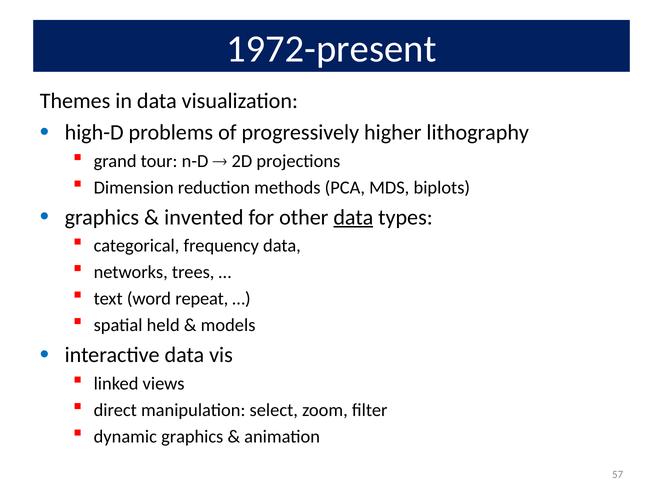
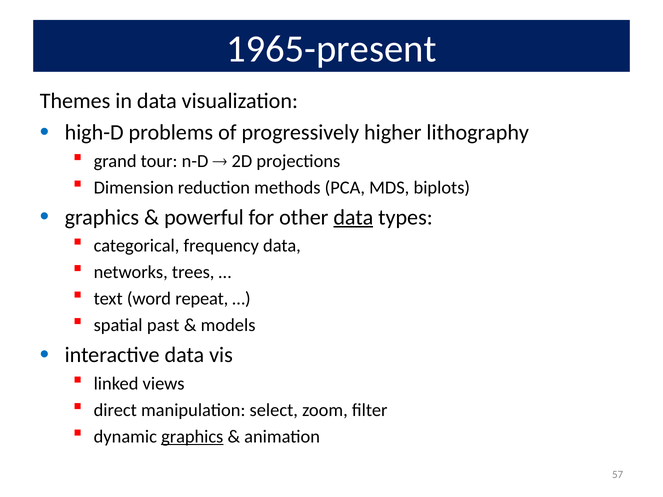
1972-present: 1972-present -> 1965-present
invented: invented -> powerful
held: held -> past
graphics at (192, 437) underline: none -> present
